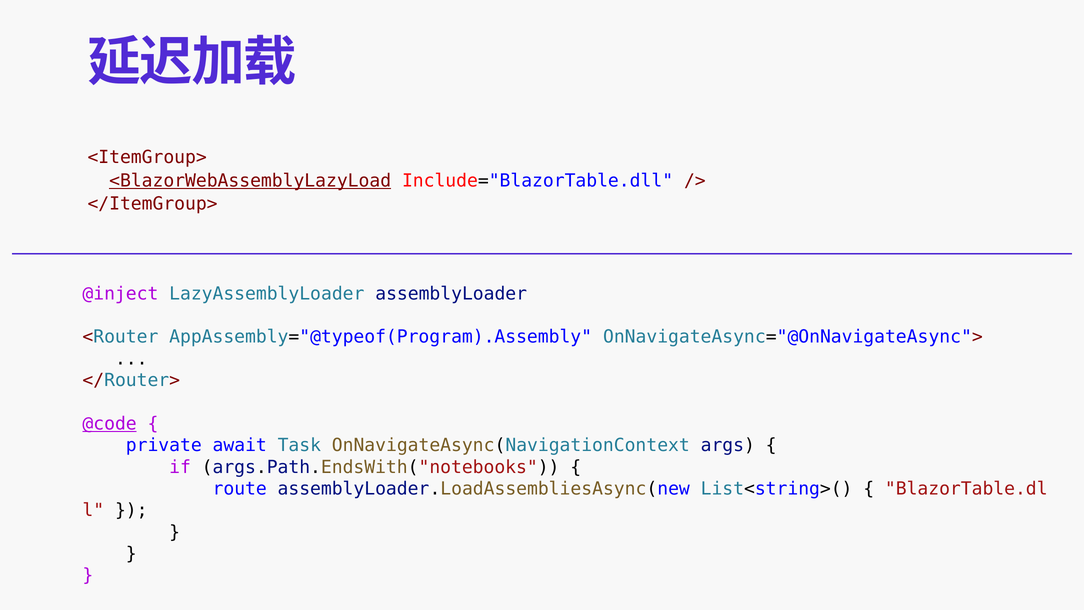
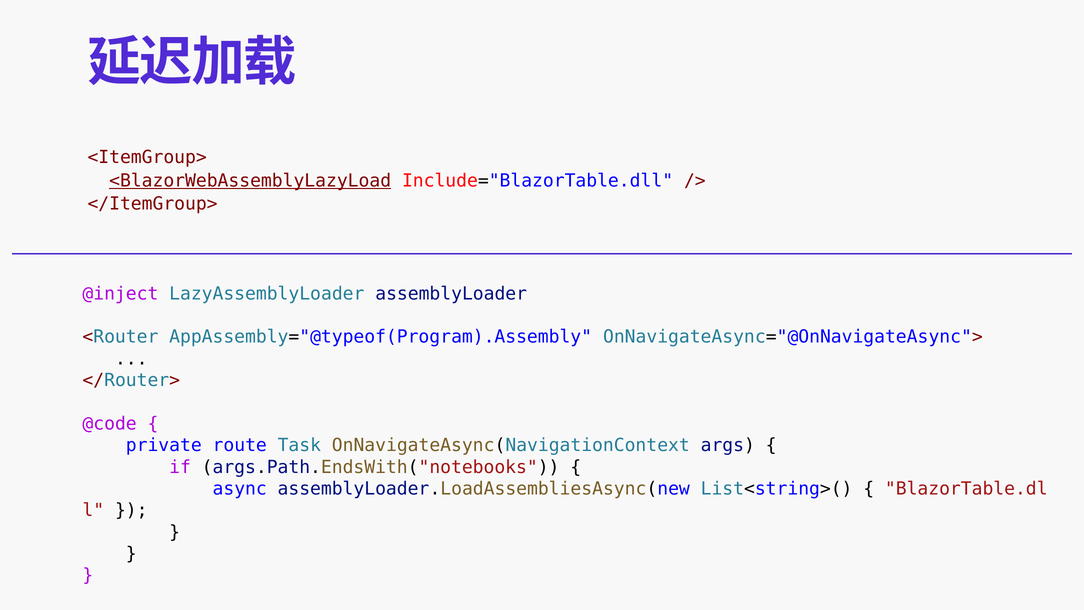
@code underline: present -> none
await: await -> route
route: route -> async
